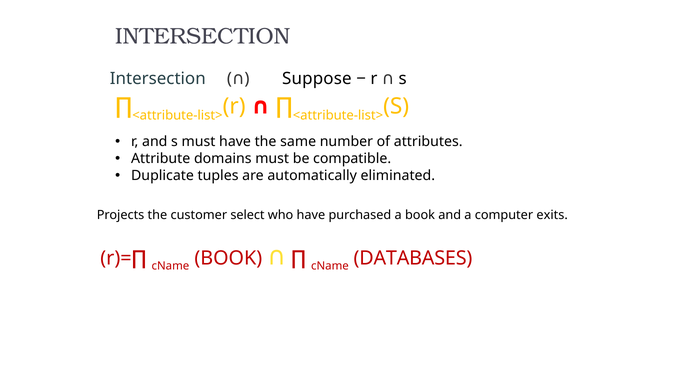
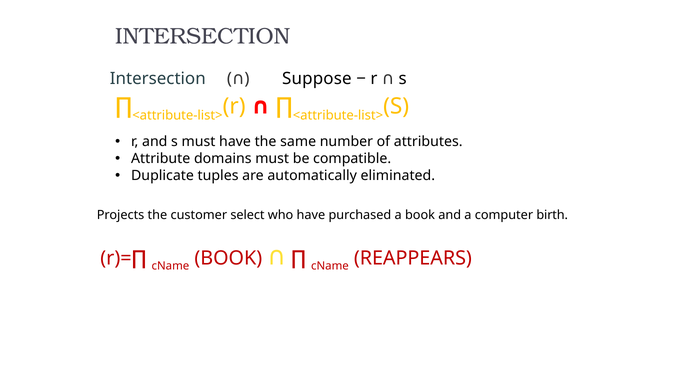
exits: exits -> birth
DATABASES: DATABASES -> REAPPEARS
